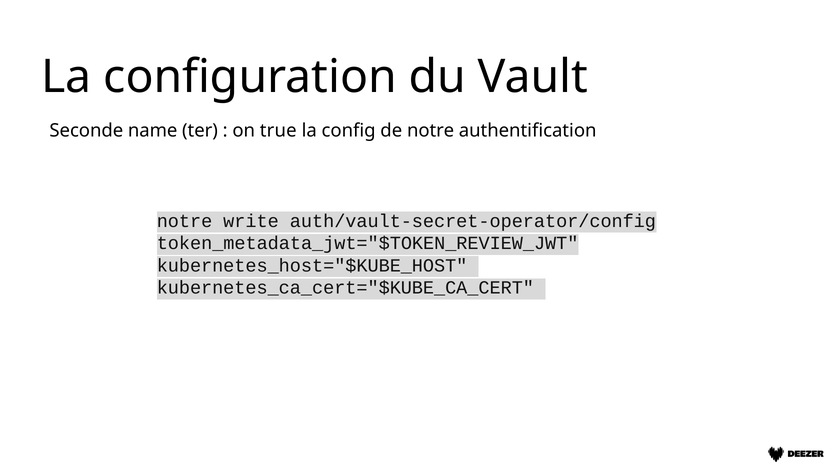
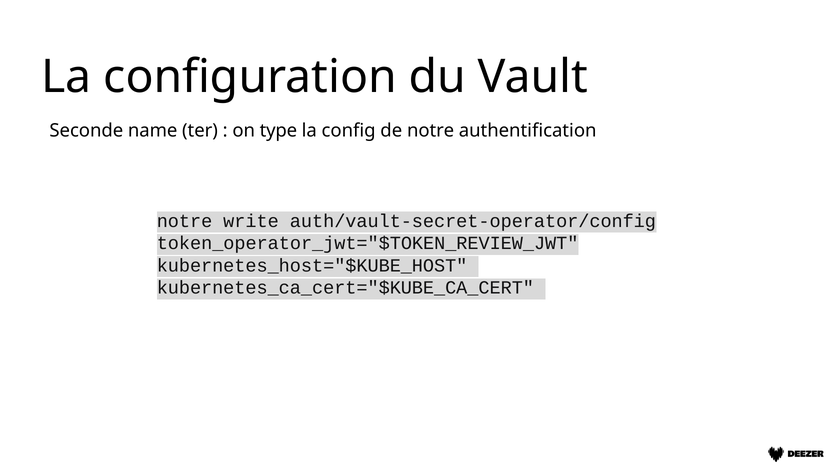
true: true -> type
token_metadata_jwt="$TOKEN_REVIEW_JWT: token_metadata_jwt="$TOKEN_REVIEW_JWT -> token_operator_jwt="$TOKEN_REVIEW_JWT
